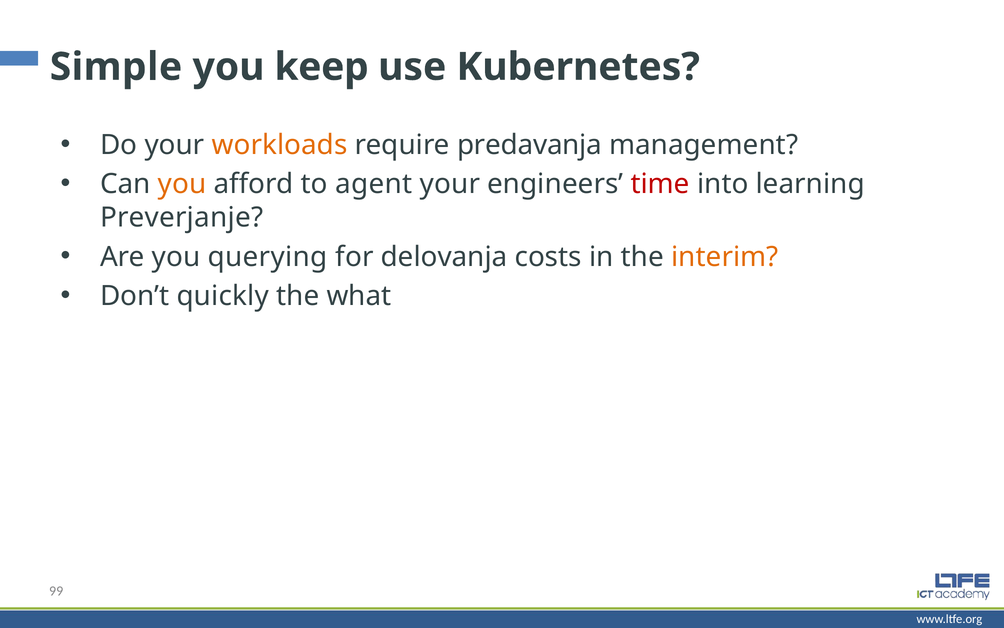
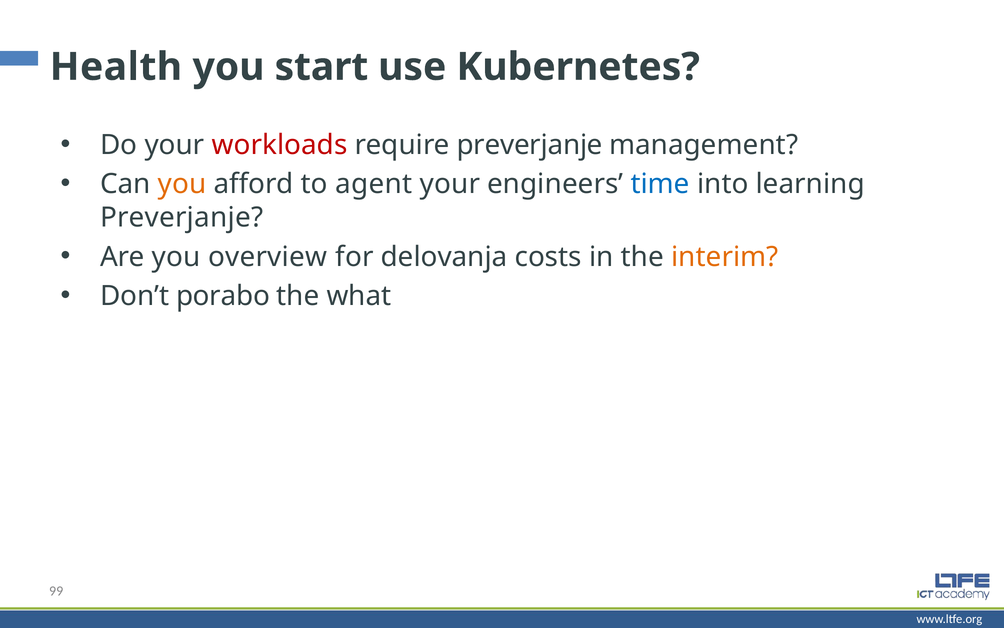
Simple: Simple -> Health
keep: keep -> start
workloads colour: orange -> red
require predavanja: predavanja -> preverjanje
time colour: red -> blue
querying: querying -> overview
quickly: quickly -> porabo
